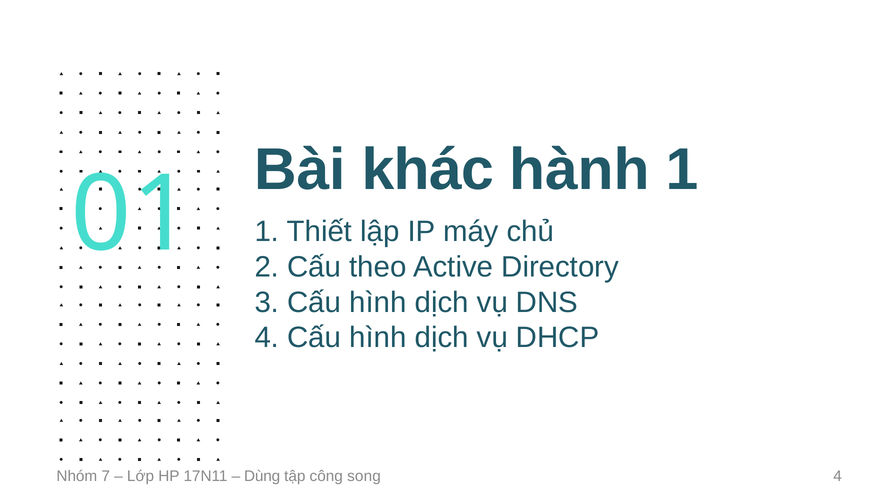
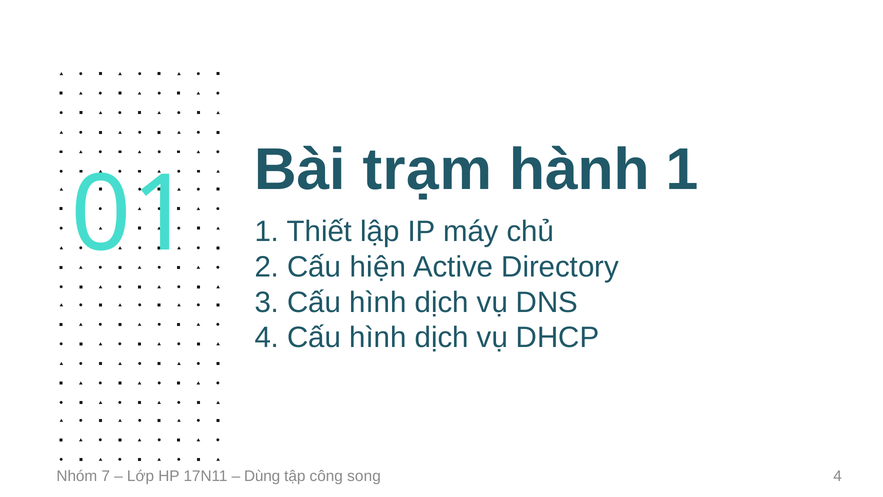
khác: khác -> trạm
theo: theo -> hiện
